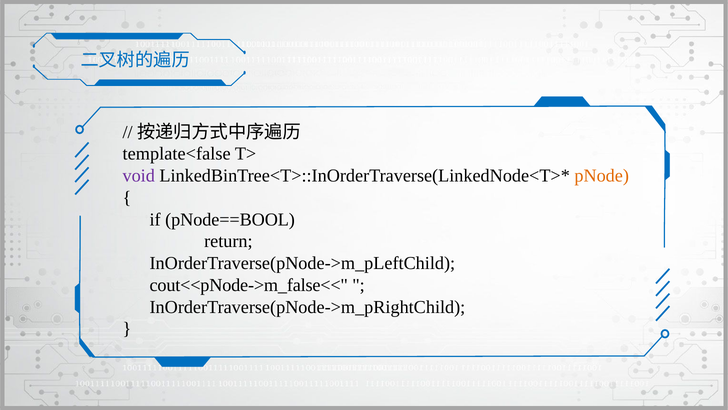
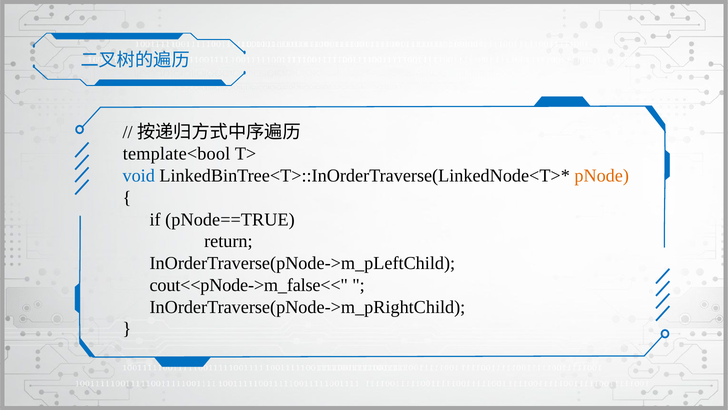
template<false: template<false -> template<bool
void colour: purple -> blue
pNode==BOOL: pNode==BOOL -> pNode==TRUE
